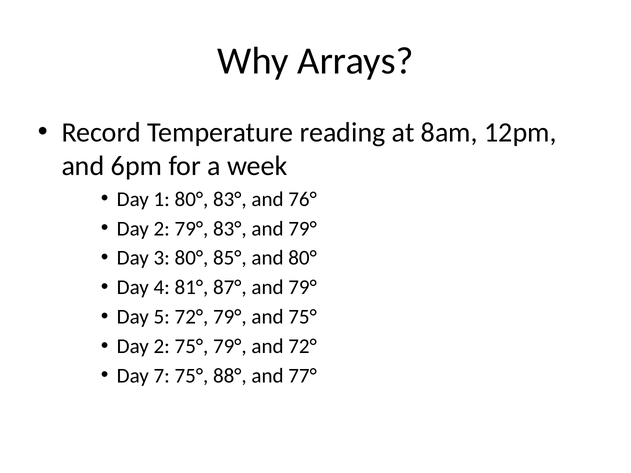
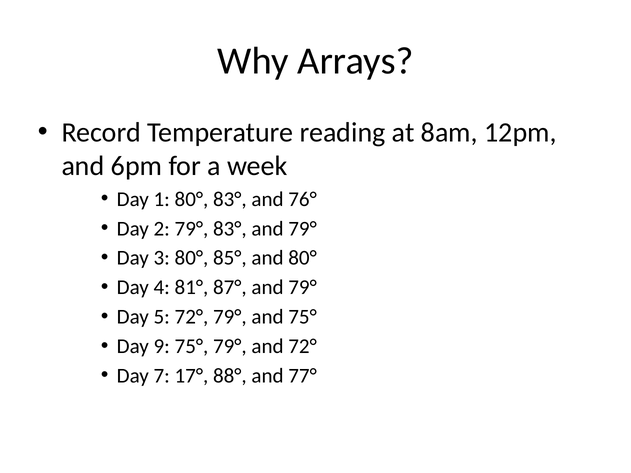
2 at (162, 346): 2 -> 9
7 75°: 75° -> 17°
